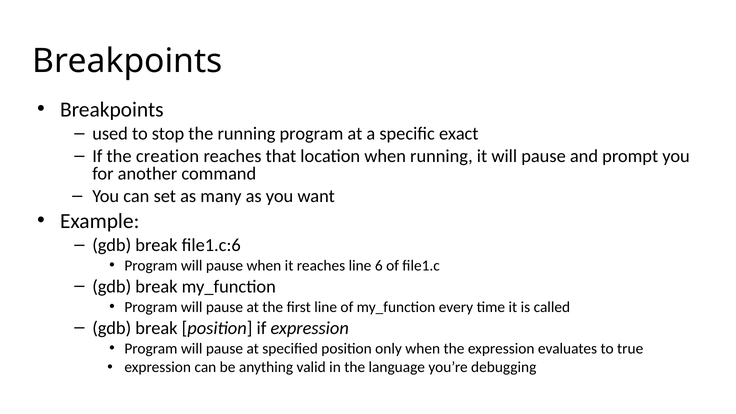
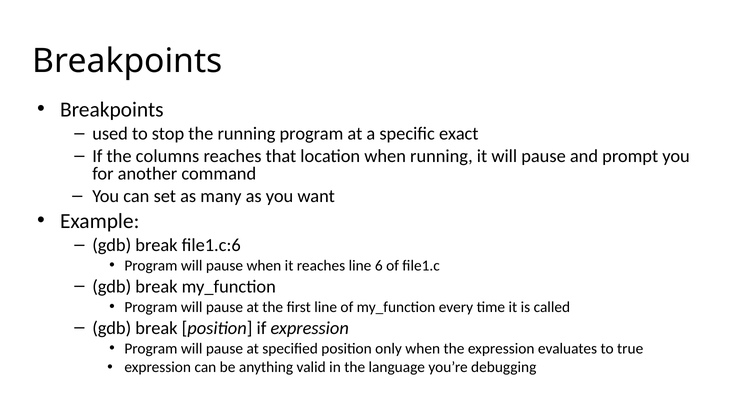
creation: creation -> columns
